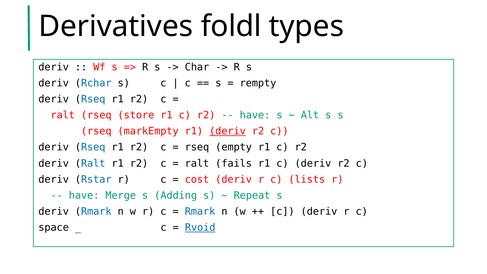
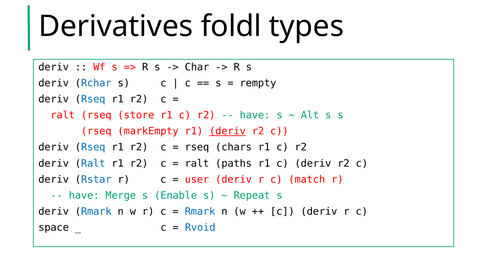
empty: empty -> chars
fails: fails -> paths
cost: cost -> user
lists: lists -> match
Adding: Adding -> Enable
Rvoid underline: present -> none
